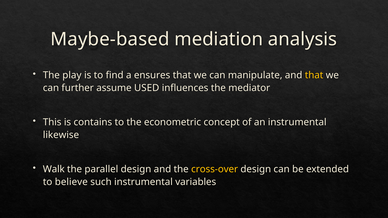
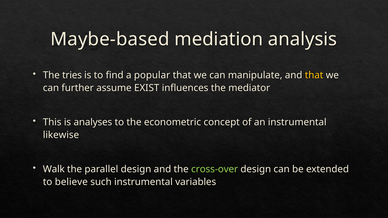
play: play -> tries
ensures: ensures -> popular
USED: USED -> EXIST
contains: contains -> analyses
cross-over colour: yellow -> light green
